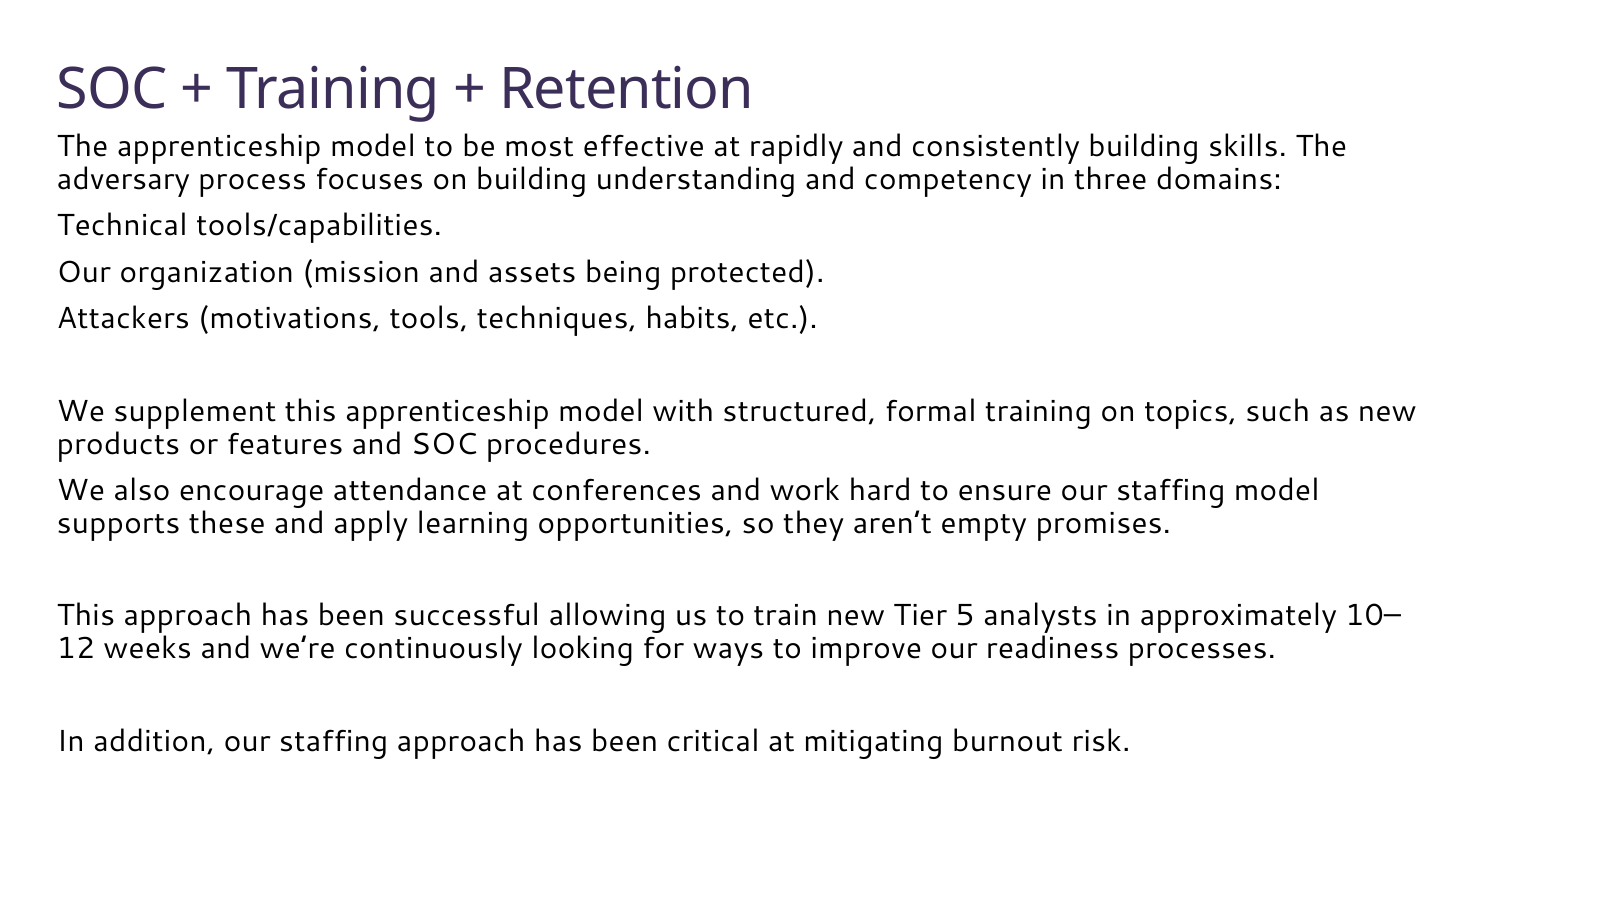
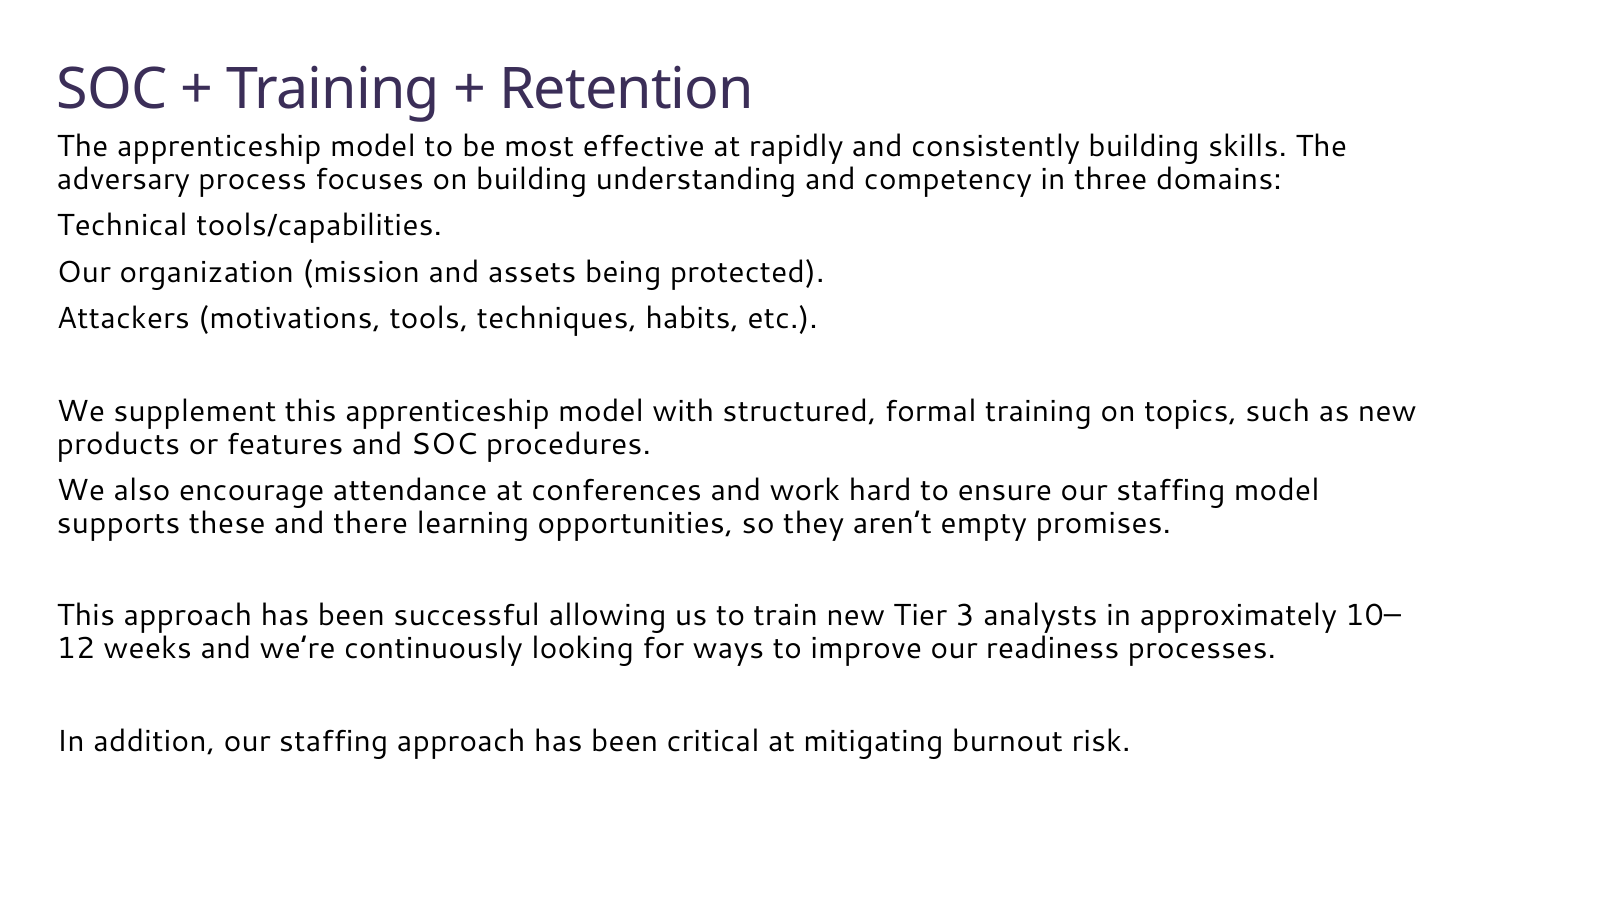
apply: apply -> there
5: 5 -> 3
